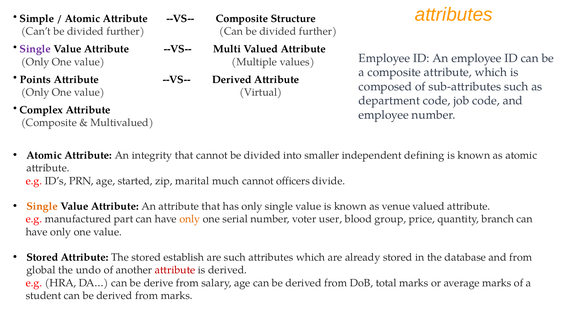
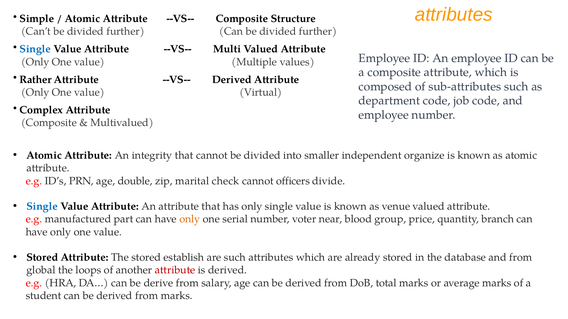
Single at (35, 49) colour: purple -> blue
Points: Points -> Rather
defining: defining -> organize
started: started -> double
much: much -> check
Single at (42, 207) colour: orange -> blue
user: user -> near
undo: undo -> loops
